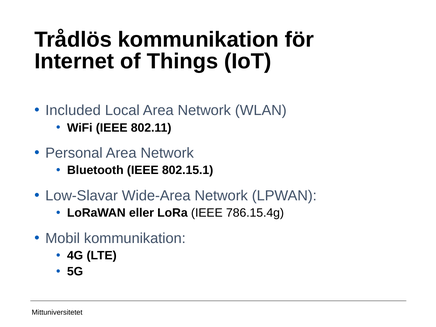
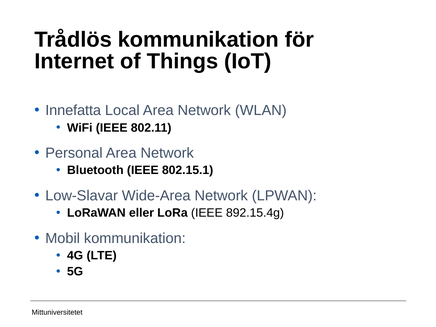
Included: Included -> Innefatta
786.15.4g: 786.15.4g -> 892.15.4g
